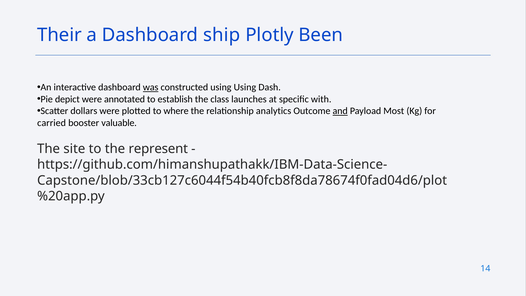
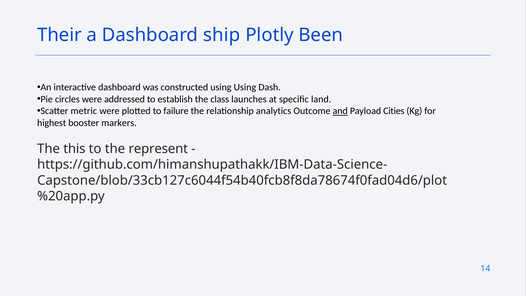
was underline: present -> none
depict: depict -> circles
annotated: annotated -> addressed
with: with -> land
dollars: dollars -> metric
where: where -> failure
Most: Most -> Cities
carried: carried -> highest
valuable: valuable -> markers
site: site -> this
